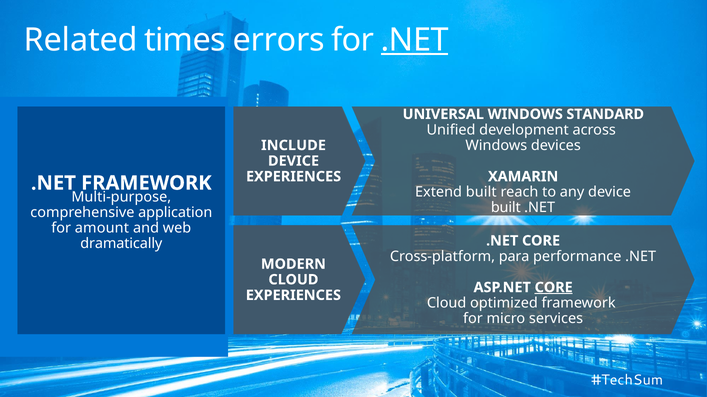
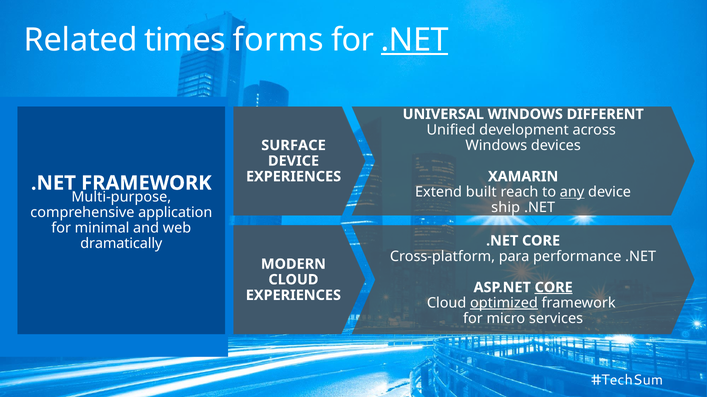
errors: errors -> forms
STANDARD: STANDARD -> DIFFERENT
INCLUDE: INCLUDE -> SURFACE
any underline: none -> present
built at (506, 208): built -> ship
amount: amount -> minimal
optimized underline: none -> present
